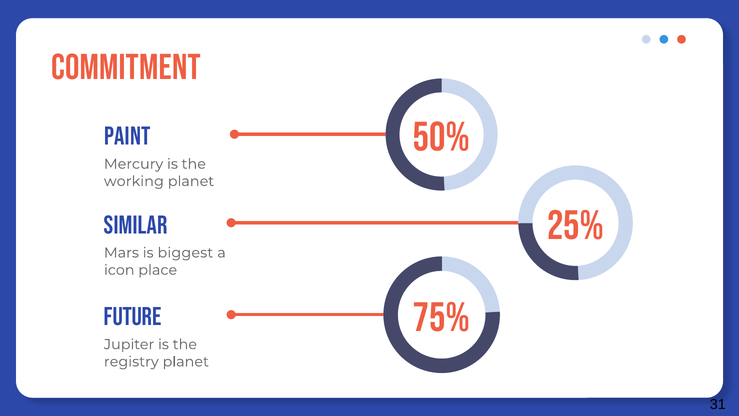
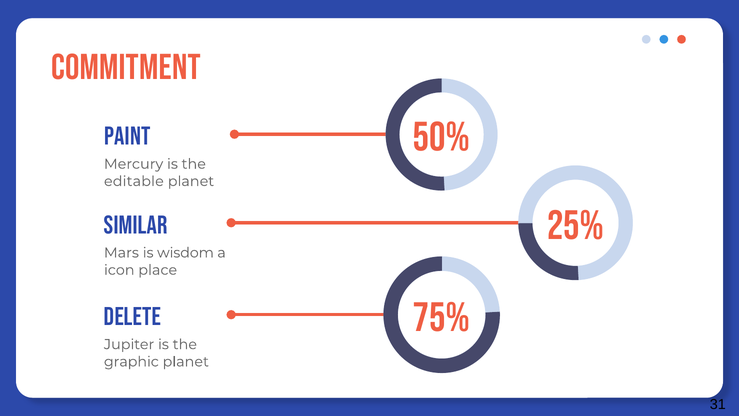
working: working -> editable
biggest: biggest -> wisdom
FUTURE: FUTURE -> DELETE
registry: registry -> graphic
